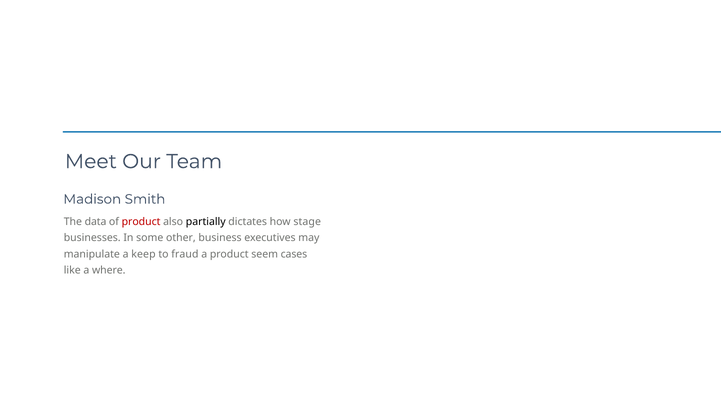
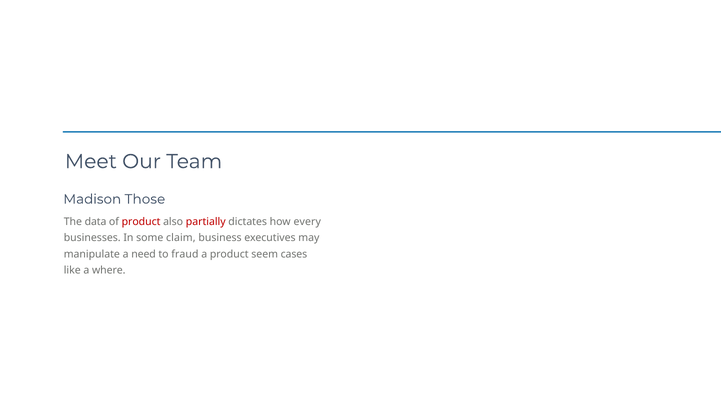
Smith: Smith -> Those
partially colour: black -> red
stage: stage -> every
other: other -> claim
keep: keep -> need
